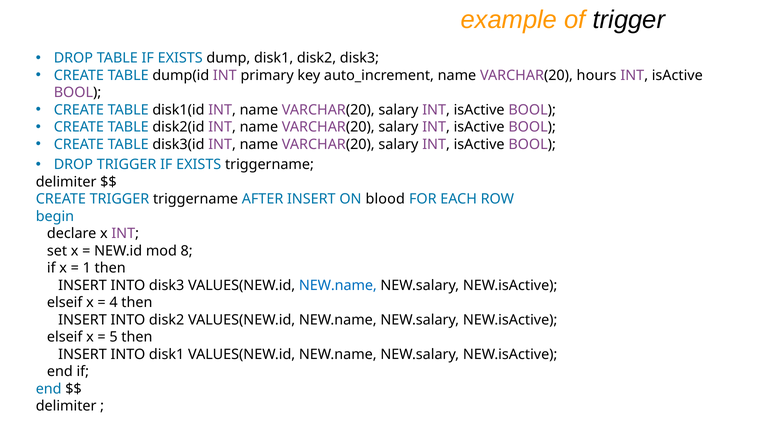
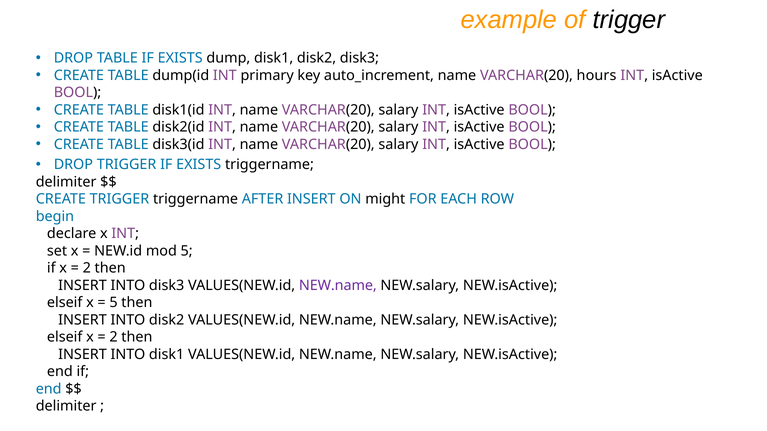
blood: blood -> might
mod 8: 8 -> 5
1 at (87, 268): 1 -> 2
NEW.name at (338, 286) colour: blue -> purple
4 at (114, 303): 4 -> 5
5 at (114, 337): 5 -> 2
